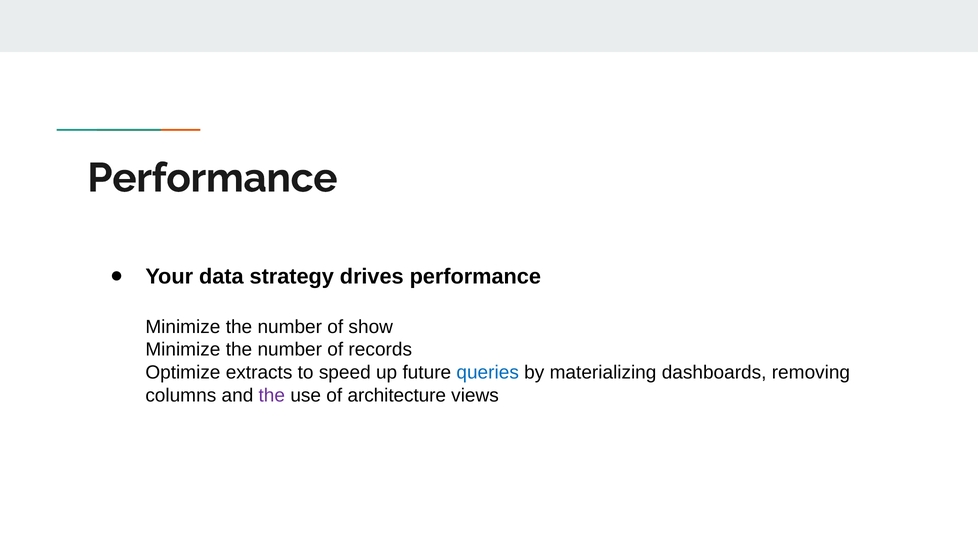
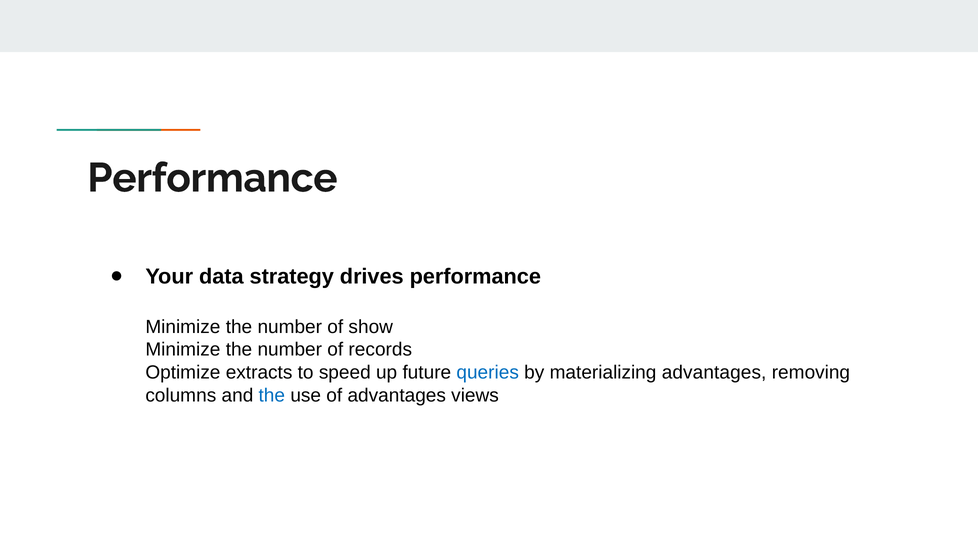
materializing dashboards: dashboards -> advantages
the at (272, 395) colour: purple -> blue
of architecture: architecture -> advantages
